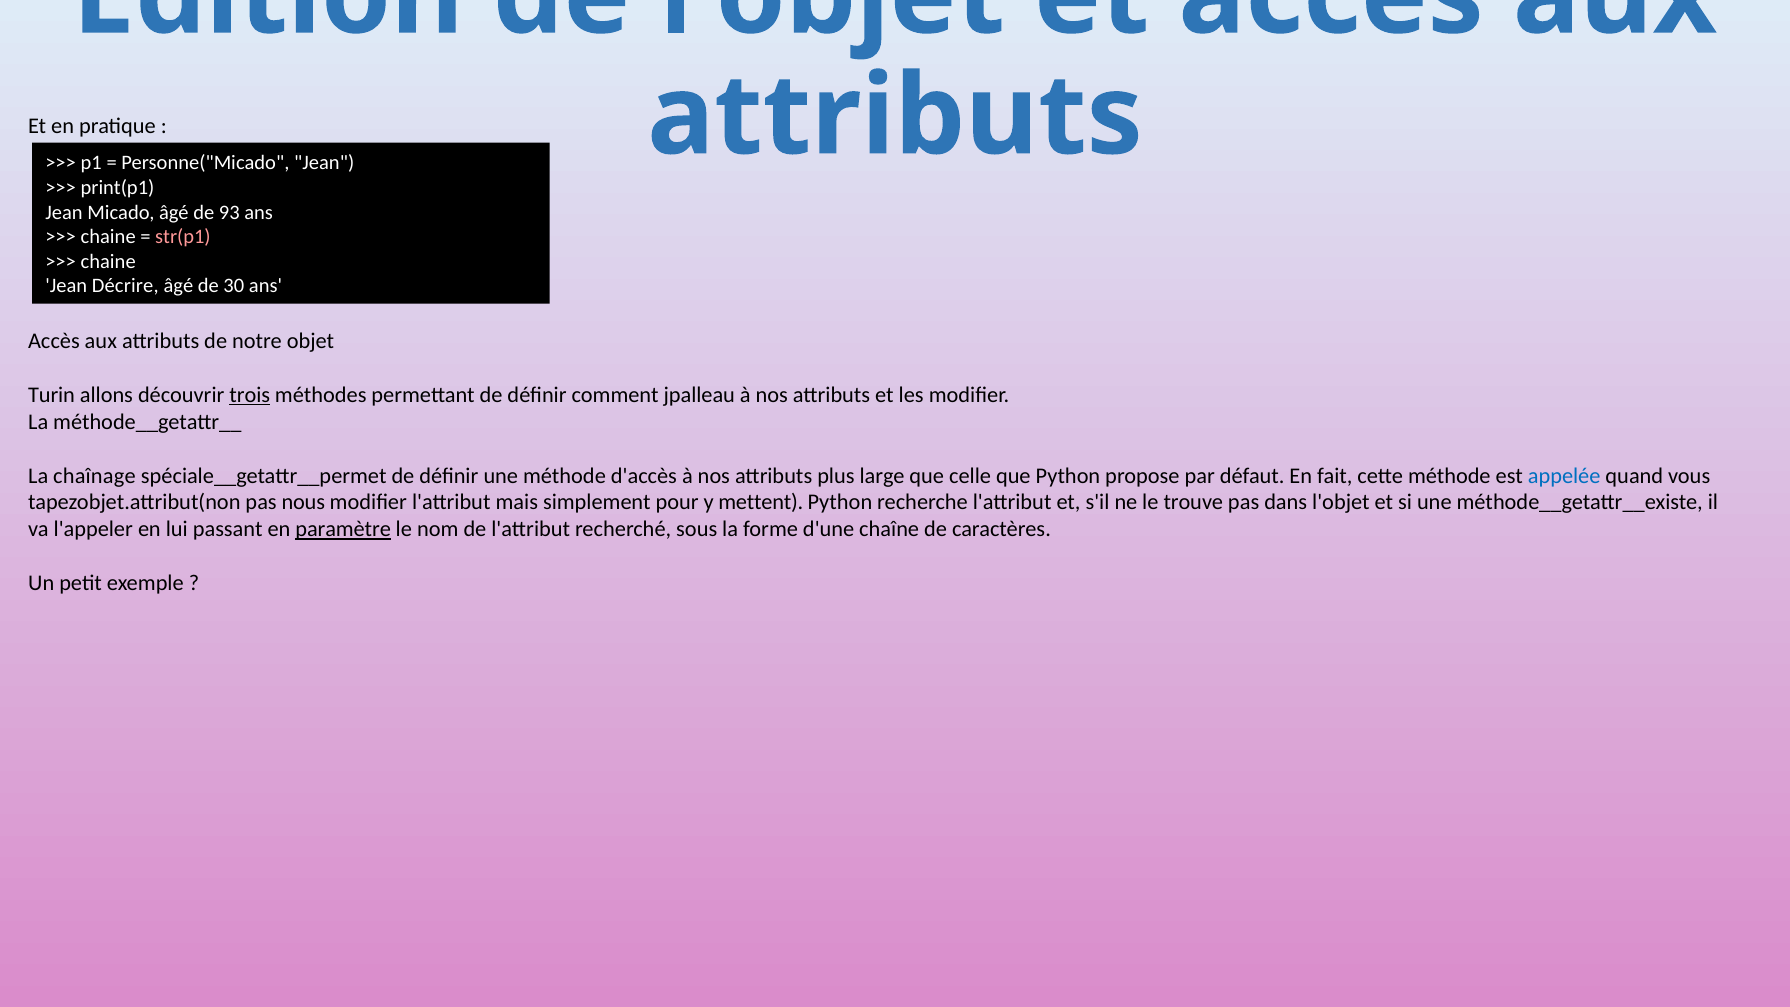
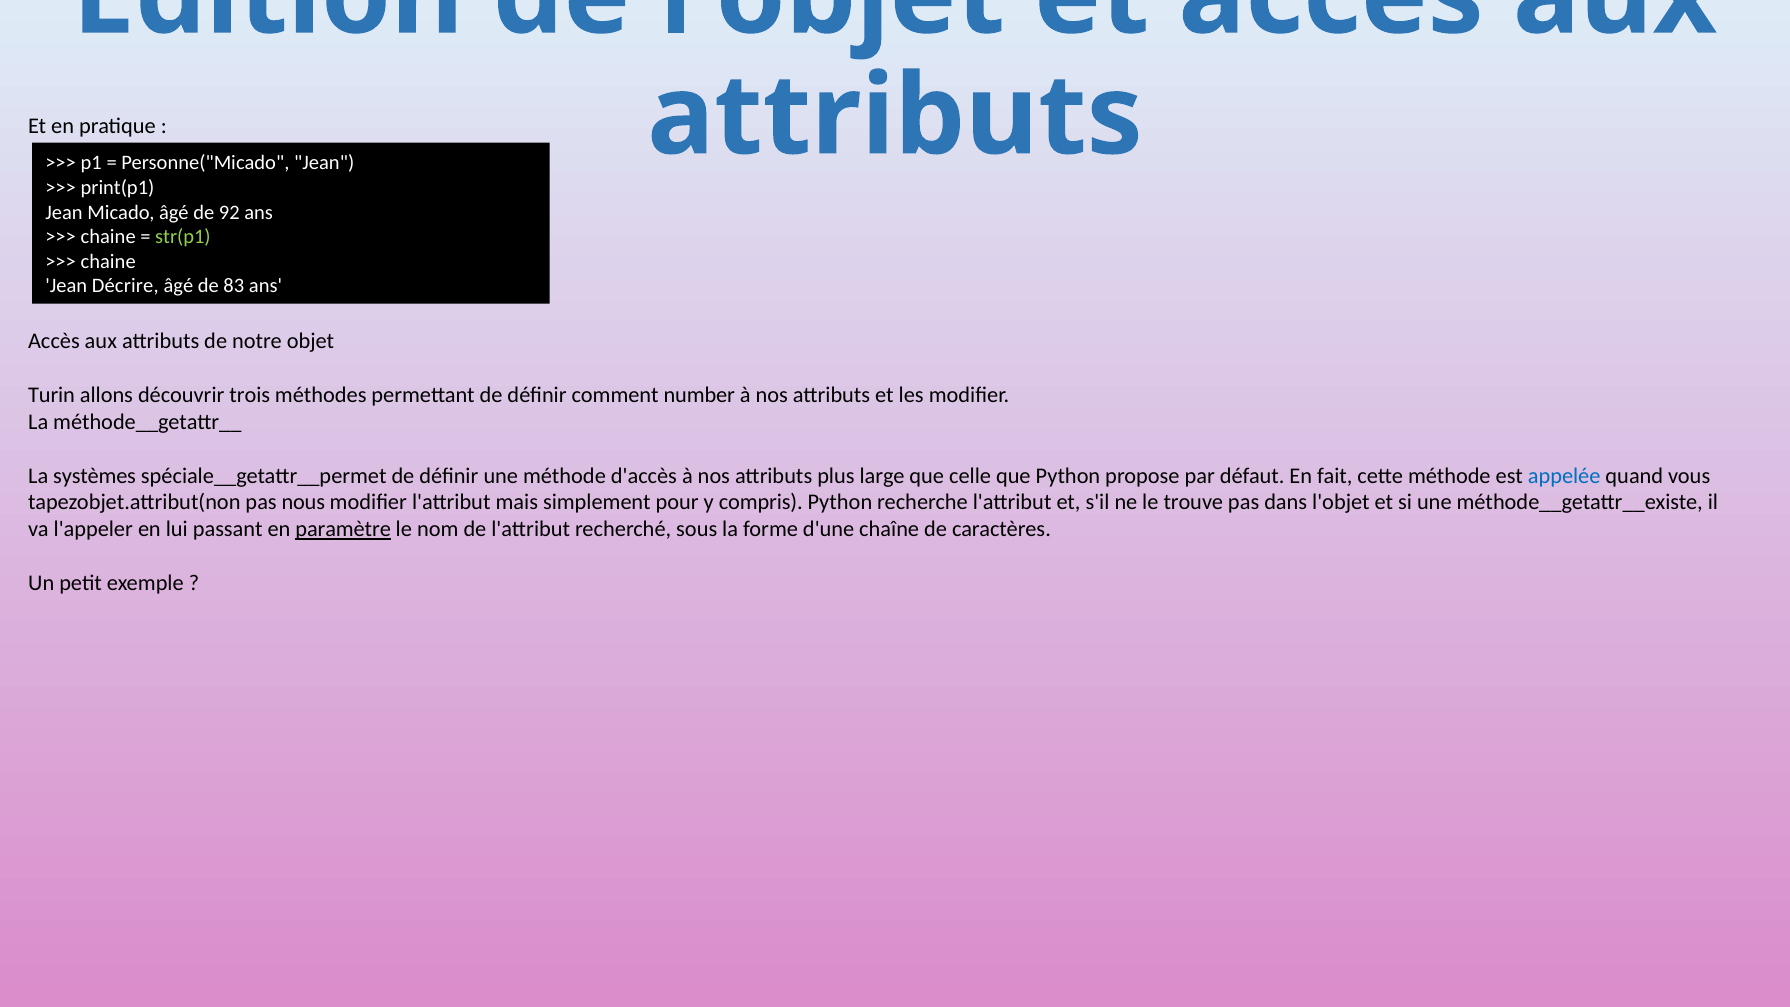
93: 93 -> 92
str(p1 colour: pink -> light green
30: 30 -> 83
trois underline: present -> none
jpalleau: jpalleau -> number
chaînage: chaînage -> systèmes
mettent: mettent -> compris
